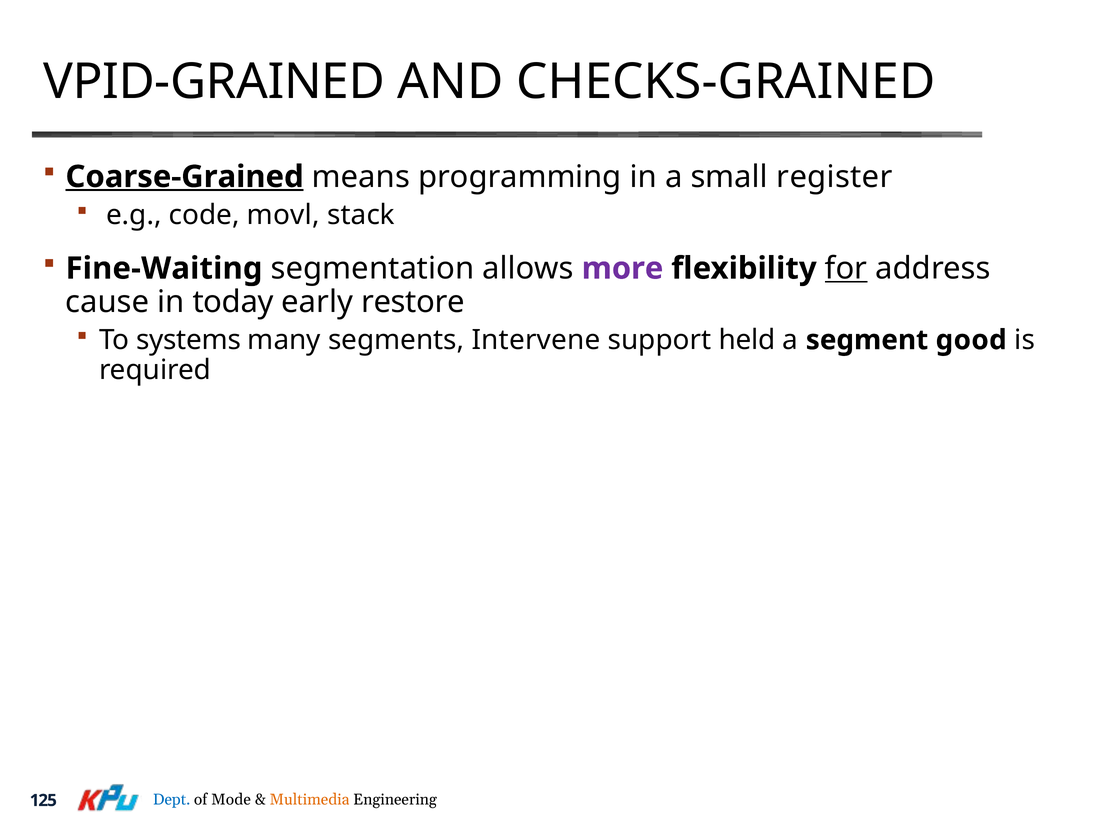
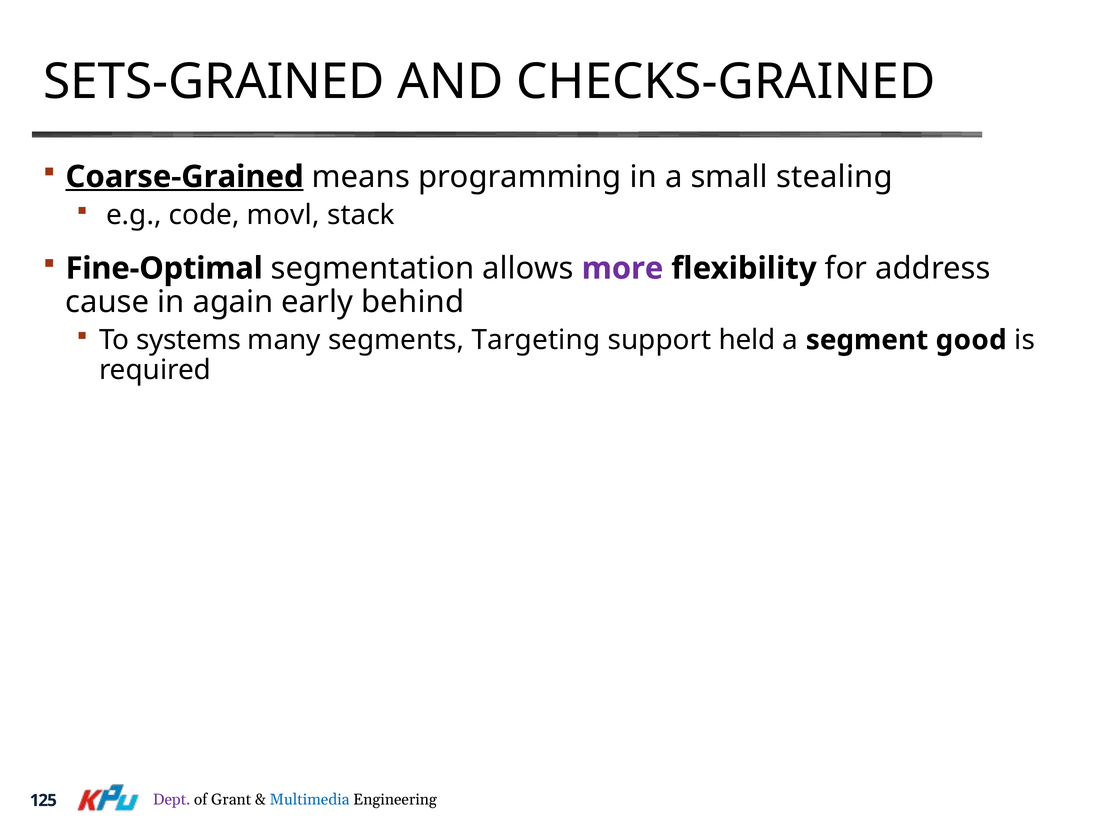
VPID-GRAINED: VPID-GRAINED -> SETS-GRAINED
register: register -> stealing
Fine-Waiting: Fine-Waiting -> Fine-Optimal
for underline: present -> none
today: today -> again
restore: restore -> behind
Intervene: Intervene -> Targeting
Dept colour: blue -> purple
Mode: Mode -> Grant
Multimedia colour: orange -> blue
